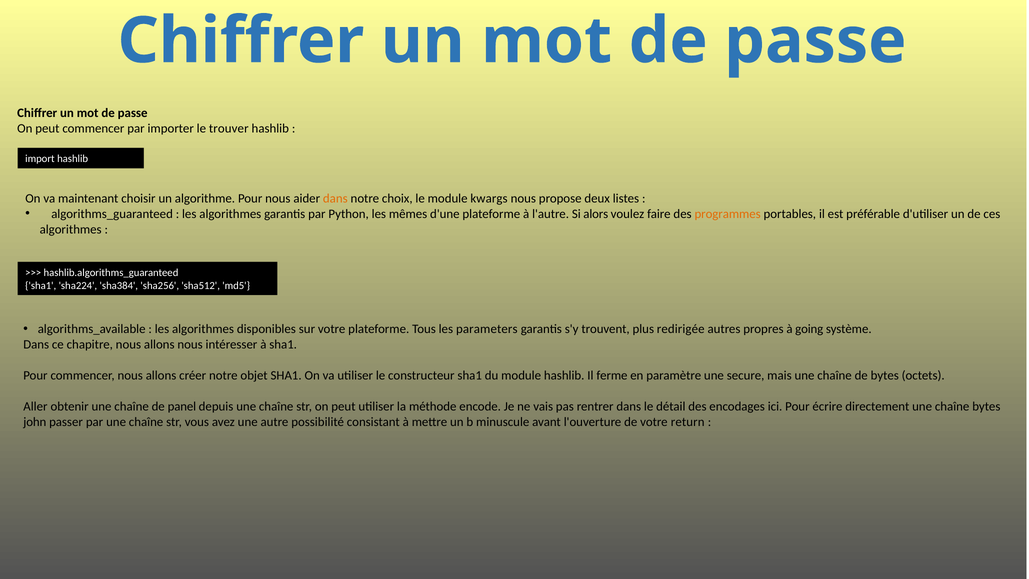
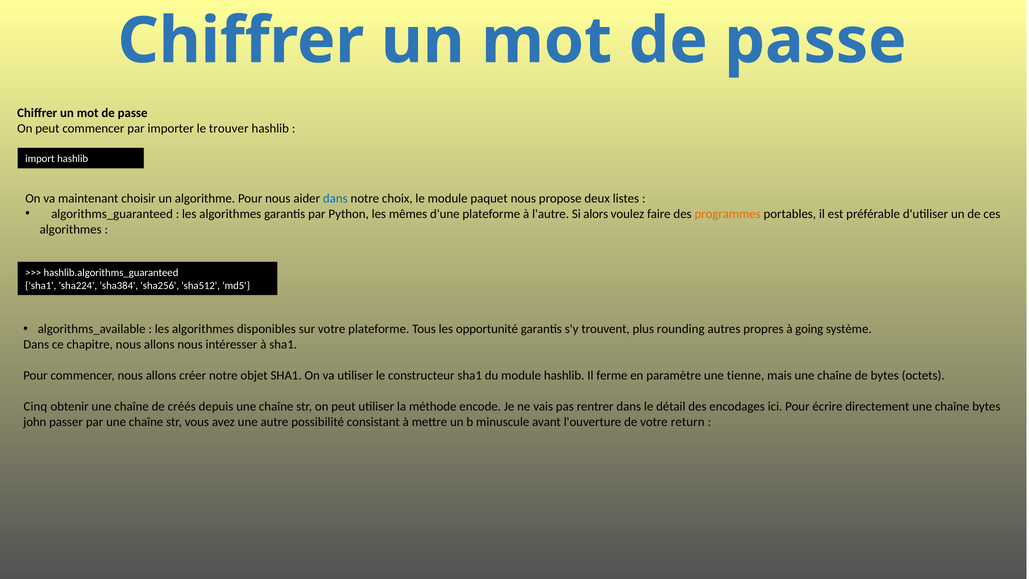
dans at (335, 198) colour: orange -> blue
kwargs: kwargs -> paquet
parameters: parameters -> opportunité
redirigée: redirigée -> rounding
secure: secure -> tienne
Aller: Aller -> Cinq
panel: panel -> créés
